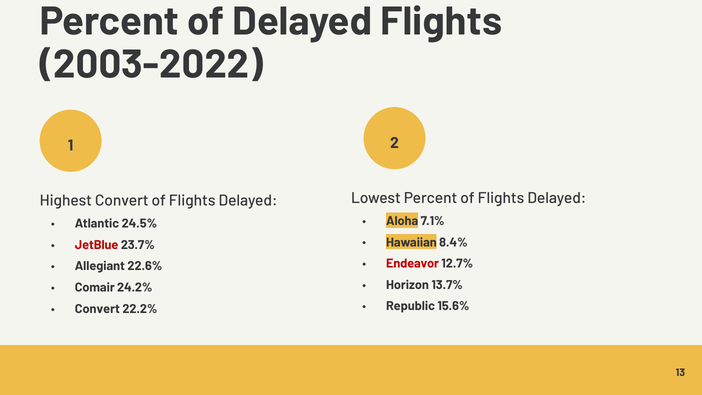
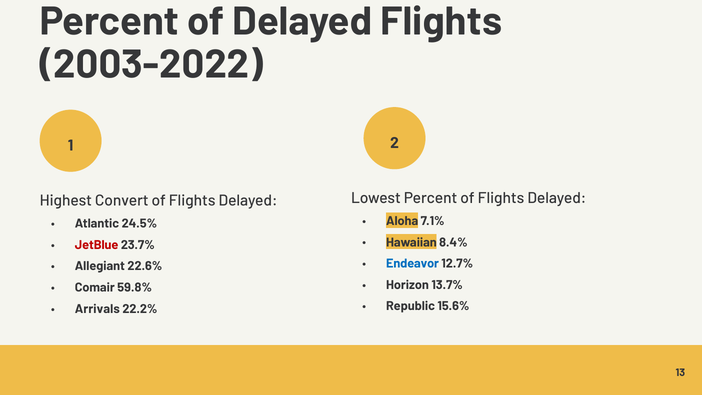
Endeavor colour: red -> blue
24.2%: 24.2% -> 59.8%
Convert at (97, 309): Convert -> Arrivals
